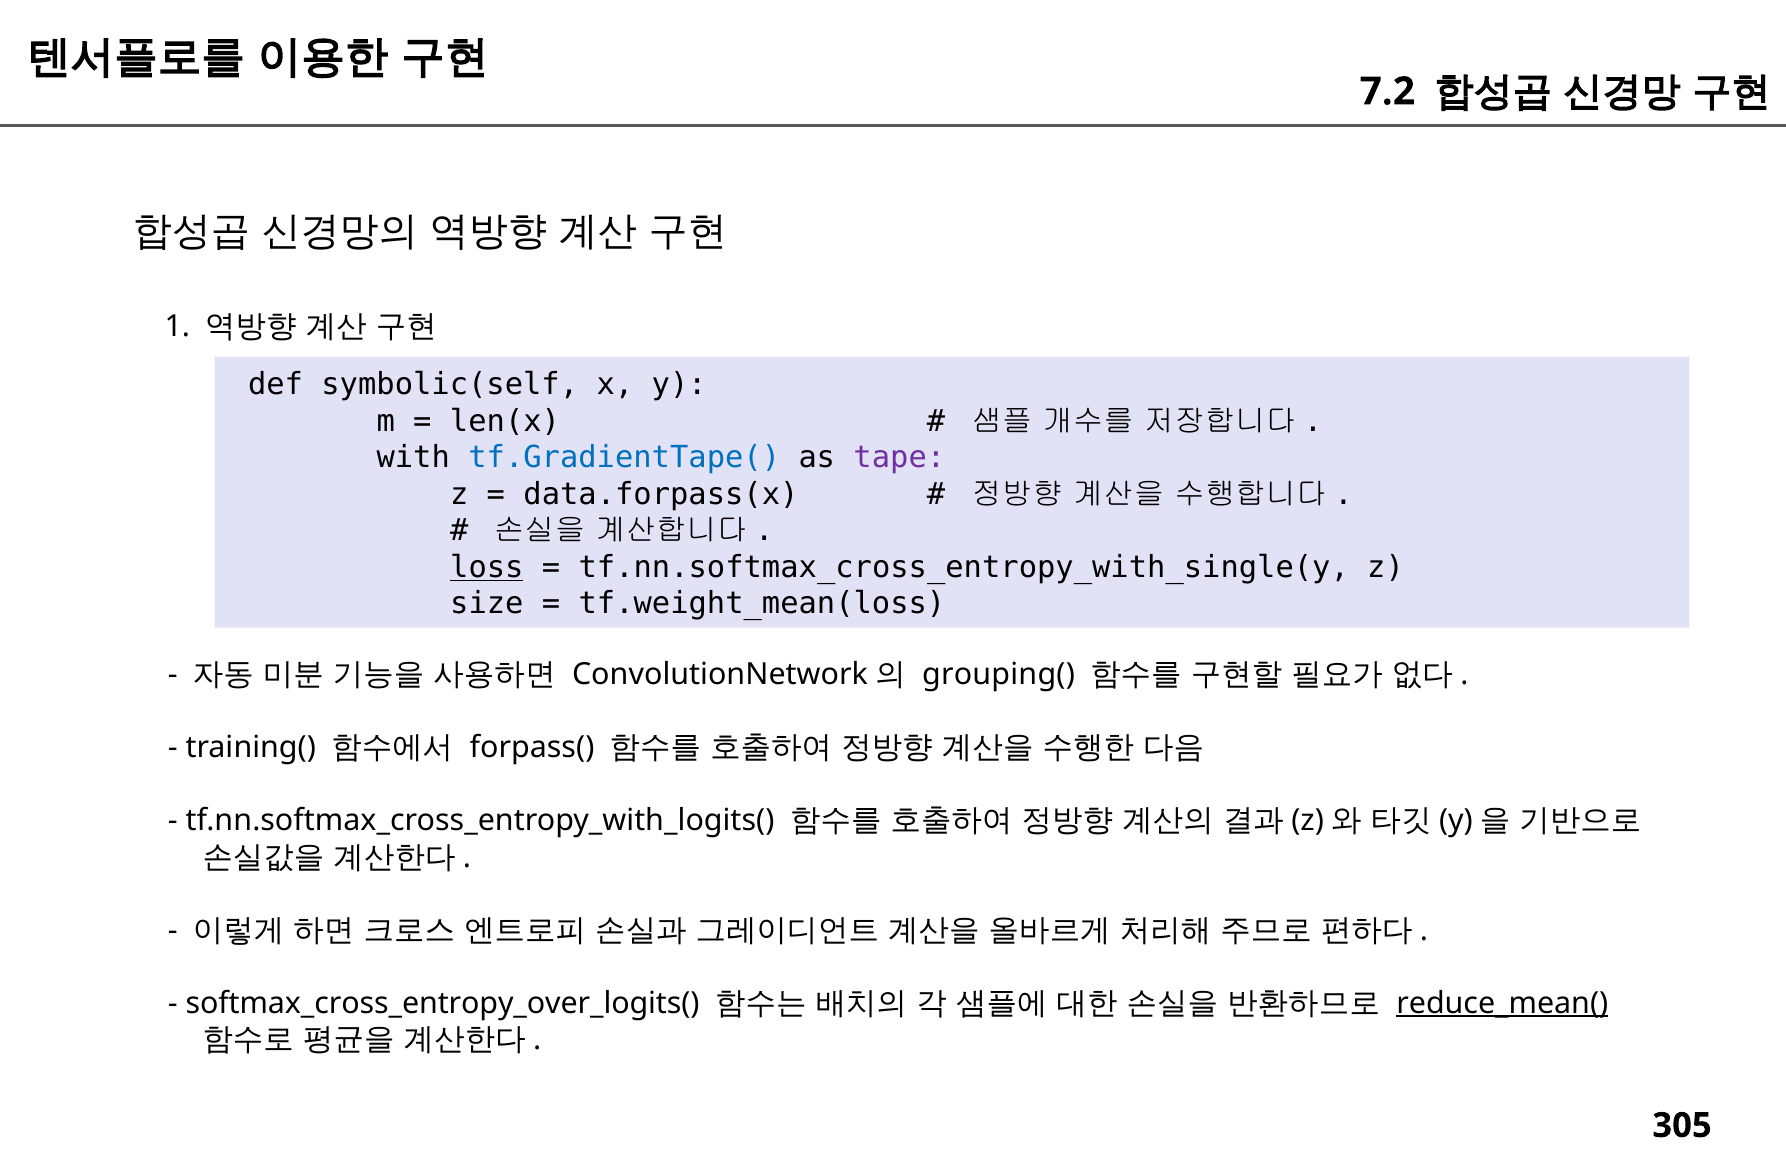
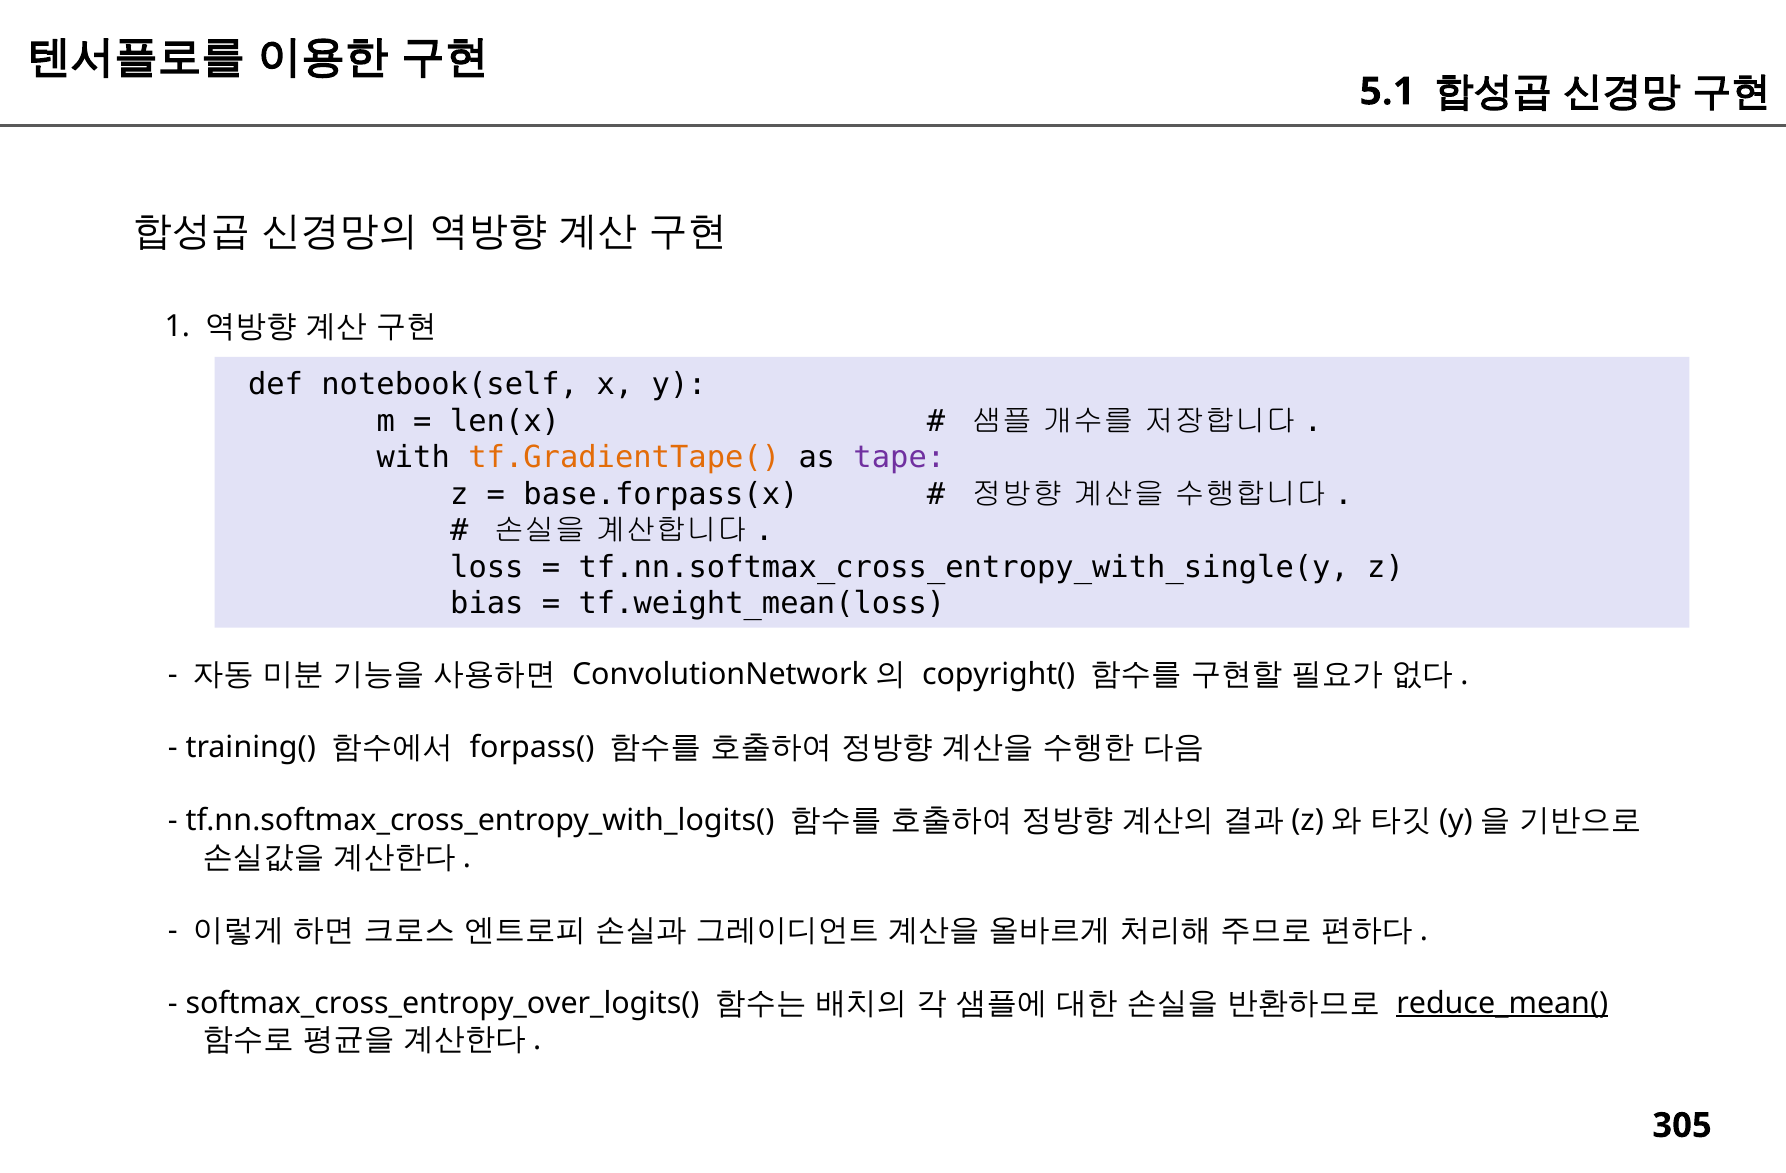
7.2: 7.2 -> 5.1
symbolic(self: symbolic(self -> notebook(self
tf.GradientTape( colour: blue -> orange
data.forpass(x: data.forpass(x -> base.forpass(x
loss underline: present -> none
size: size -> bias
grouping(: grouping( -> copyright(
